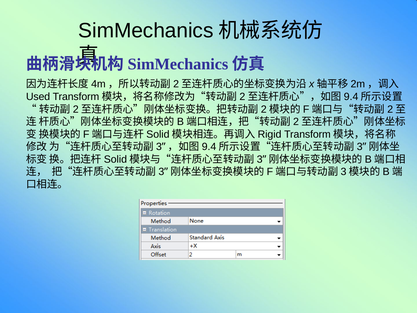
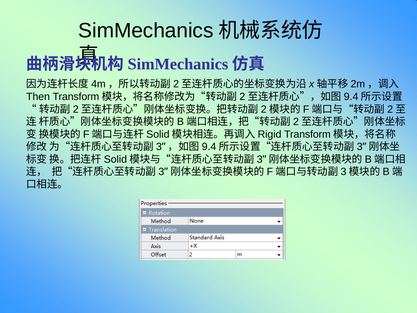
Used: Used -> Then
